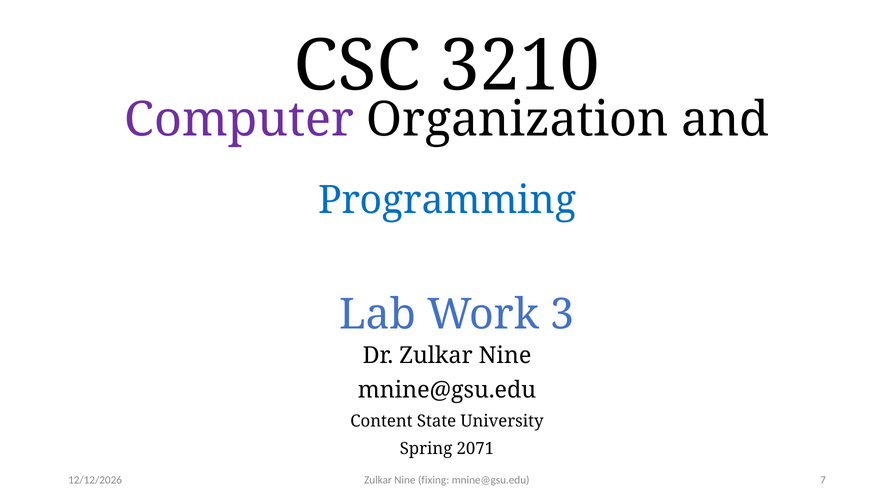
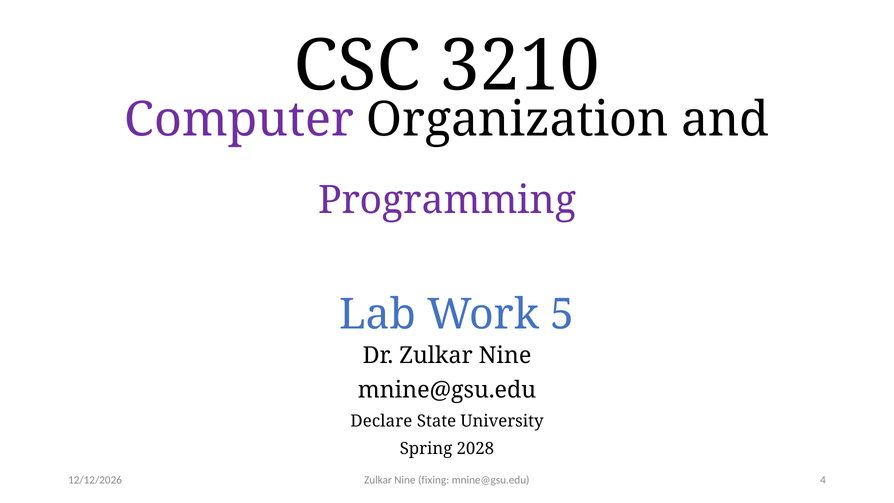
Programming colour: blue -> purple
3: 3 -> 5
Content: Content -> Declare
2071: 2071 -> 2028
7: 7 -> 4
